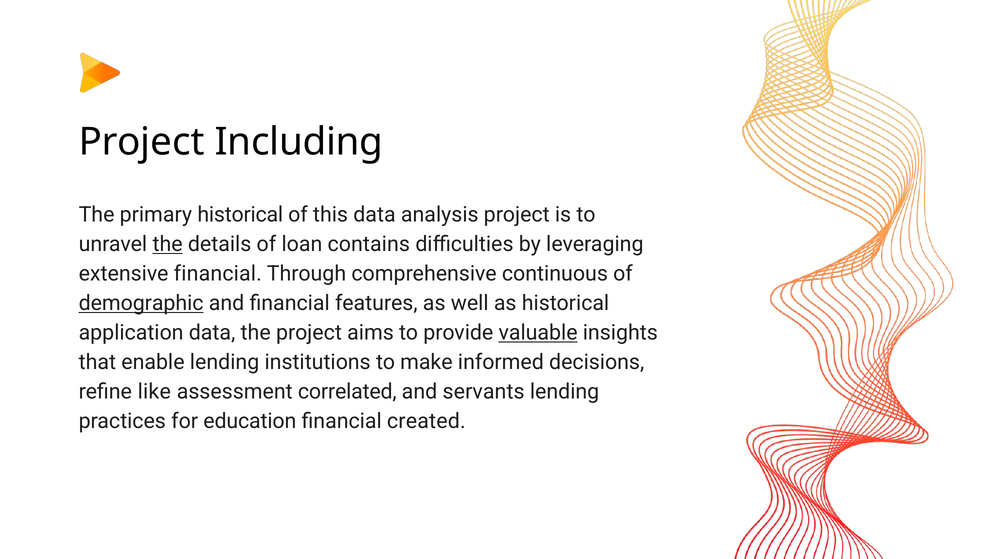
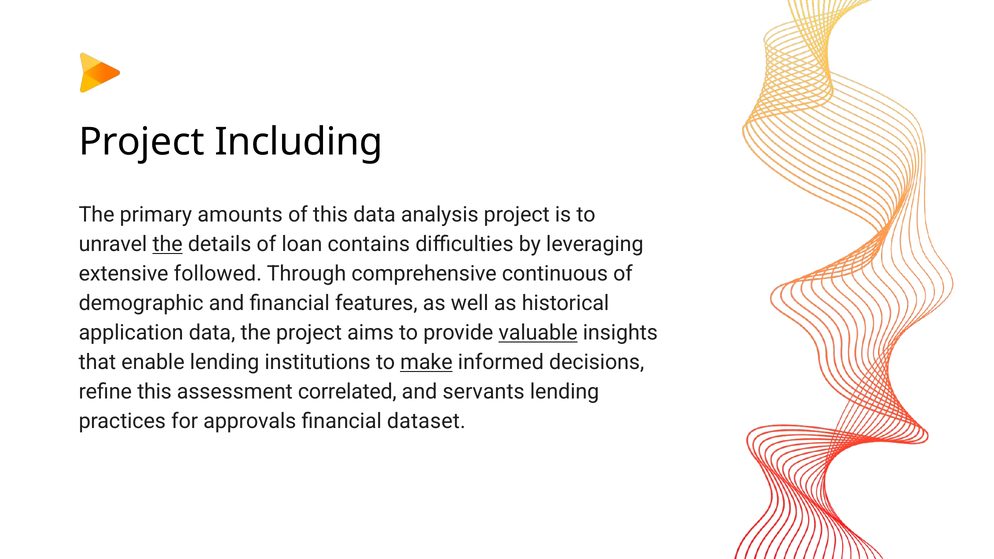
primary historical: historical -> amounts
extensive financial: financial -> followed
demographic underline: present -> none
make underline: none -> present
refine like: like -> this
education: education -> approvals
created: created -> dataset
